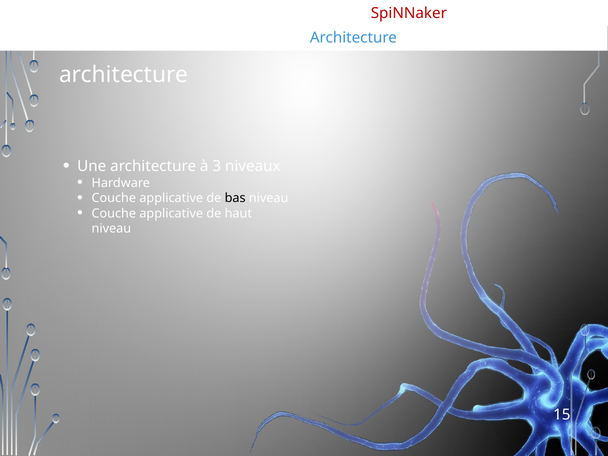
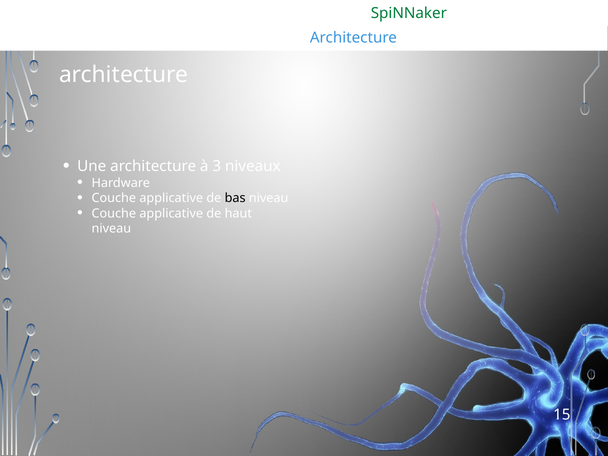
SpiNNaker colour: red -> green
